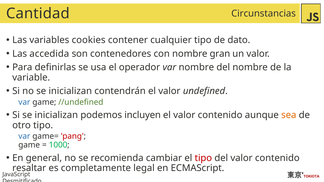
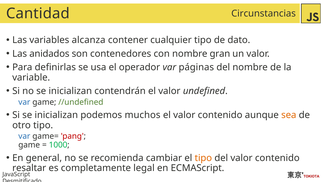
cookies: cookies -> alcanza
accedida: accedida -> anidados
var nombre: nombre -> páginas
incluyen: incluyen -> muchos
tipo at (203, 158) colour: red -> orange
